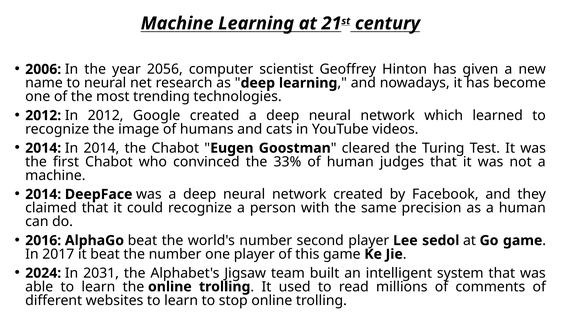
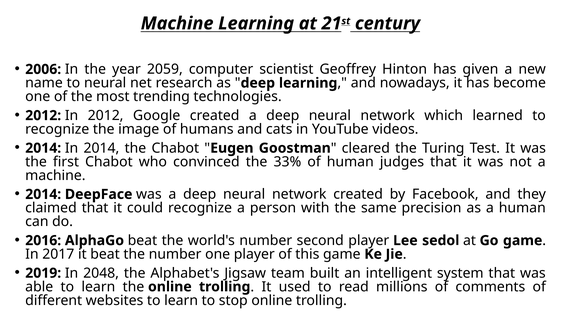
2056: 2056 -> 2059
2024: 2024 -> 2019
2031: 2031 -> 2048
